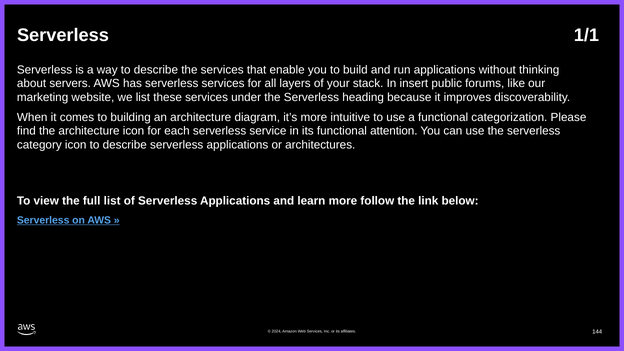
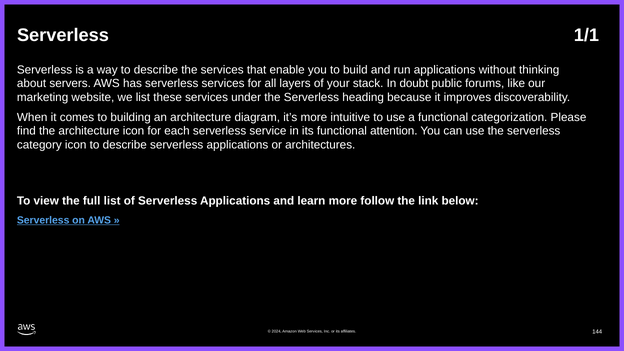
insert: insert -> doubt
